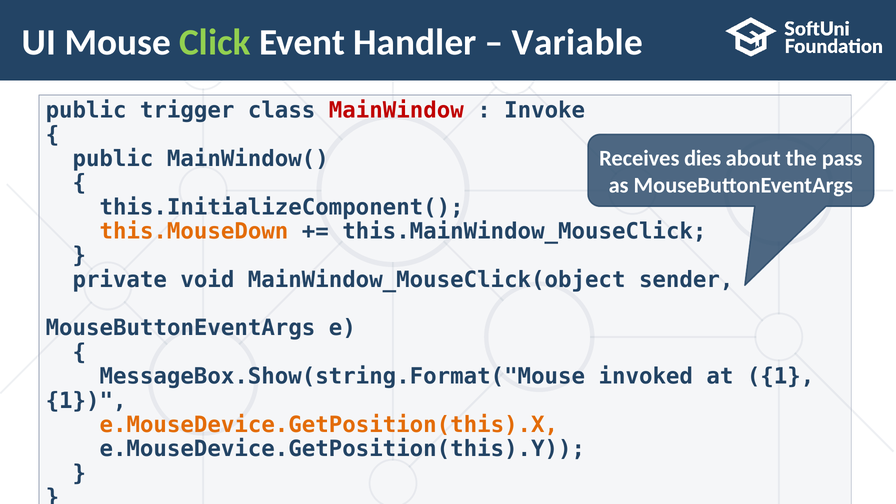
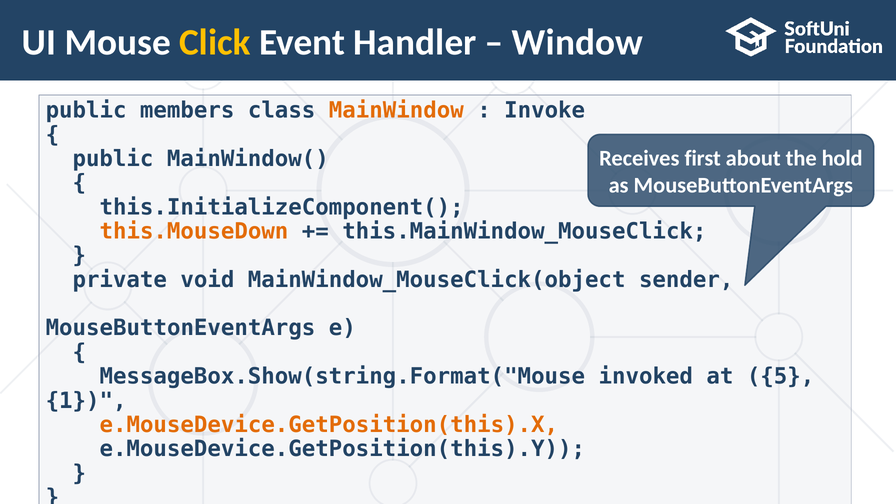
Click colour: light green -> yellow
Variable: Variable -> Window
trigger: trigger -> members
MainWindow colour: red -> orange
dies: dies -> first
pass: pass -> hold
at 1: 1 -> 5
